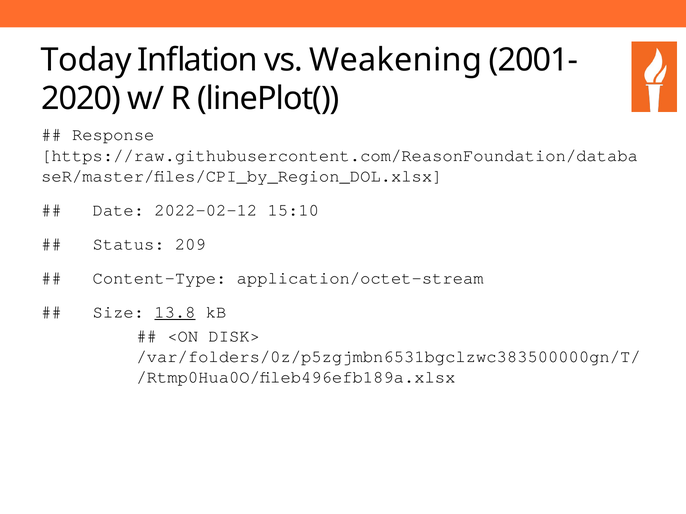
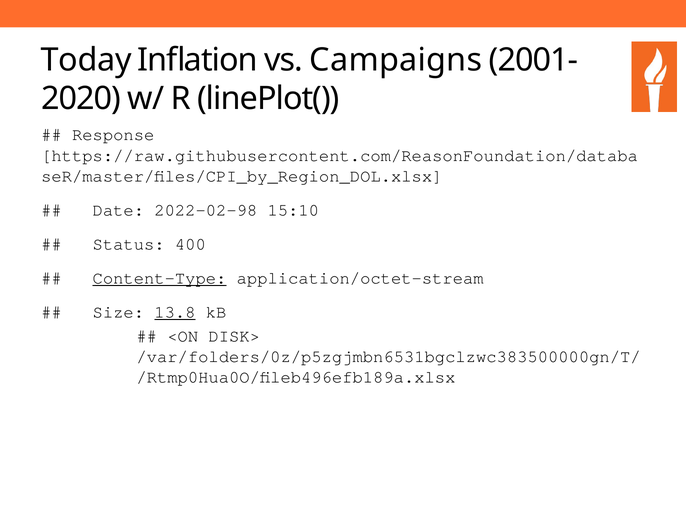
Weakening: Weakening -> Campaigns
2022-02-12: 2022-02-12 -> 2022-02-98
209: 209 -> 400
Content-Type underline: none -> present
